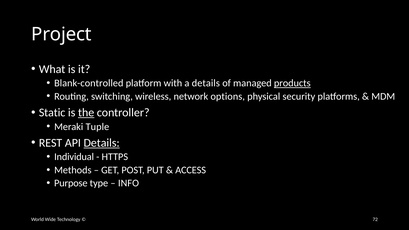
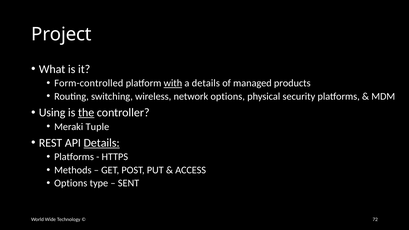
Blank-controlled: Blank-controlled -> Form-controlled
with underline: none -> present
products underline: present -> none
Static: Static -> Using
Individual at (74, 157): Individual -> Platforms
Purpose at (71, 183): Purpose -> Options
INFO: INFO -> SENT
